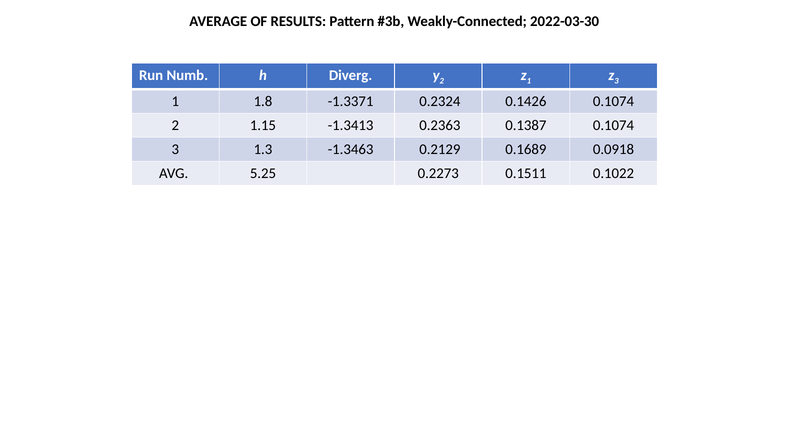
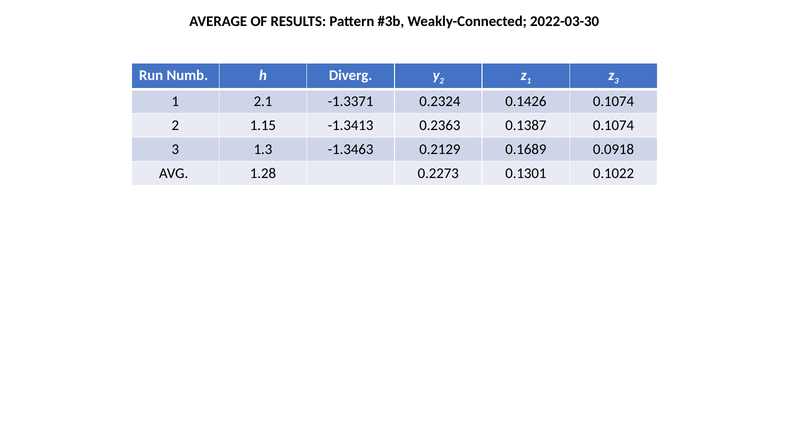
1.8: 1.8 -> 2.1
5.25: 5.25 -> 1.28
0.1511: 0.1511 -> 0.1301
